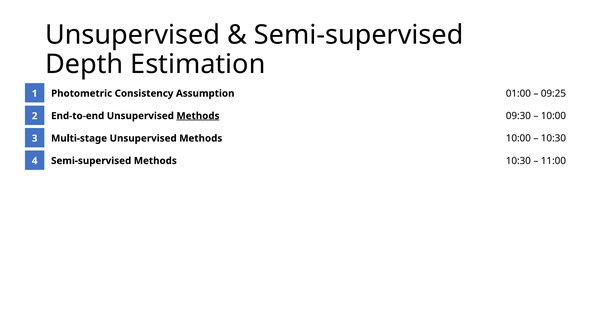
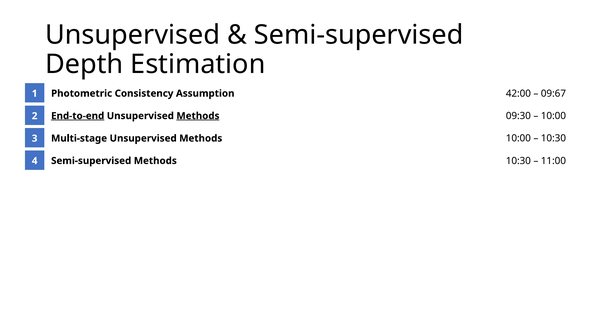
01:00: 01:00 -> 42:00
09:25: 09:25 -> 09:67
End-to-end underline: none -> present
